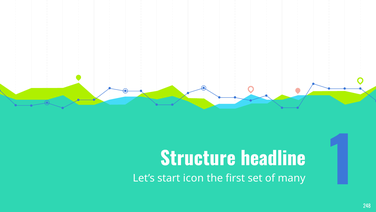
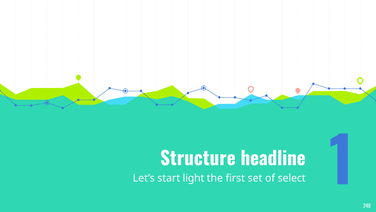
icon: icon -> light
many: many -> select
